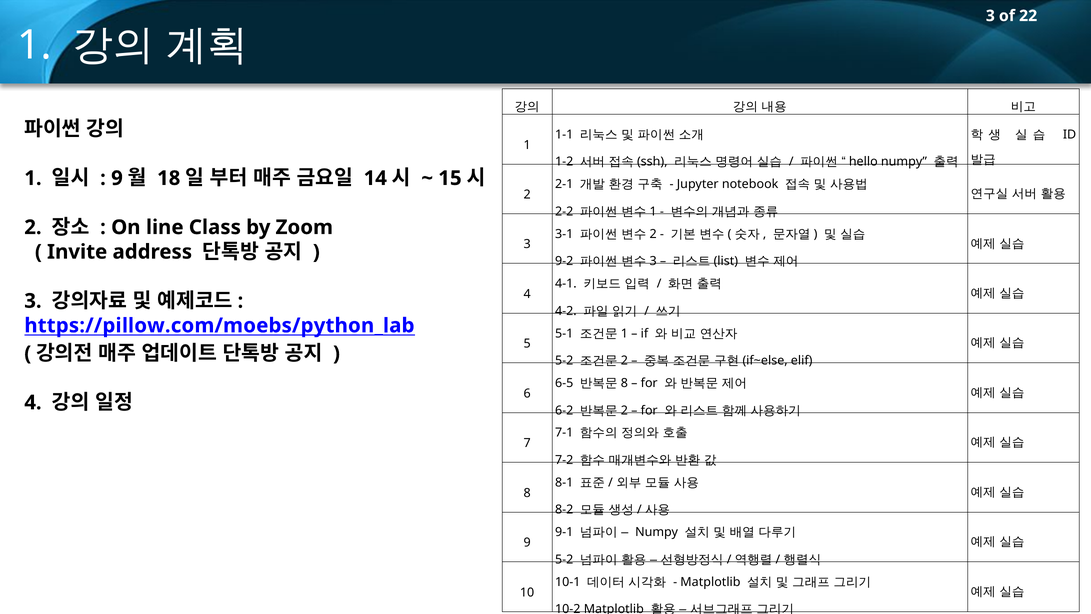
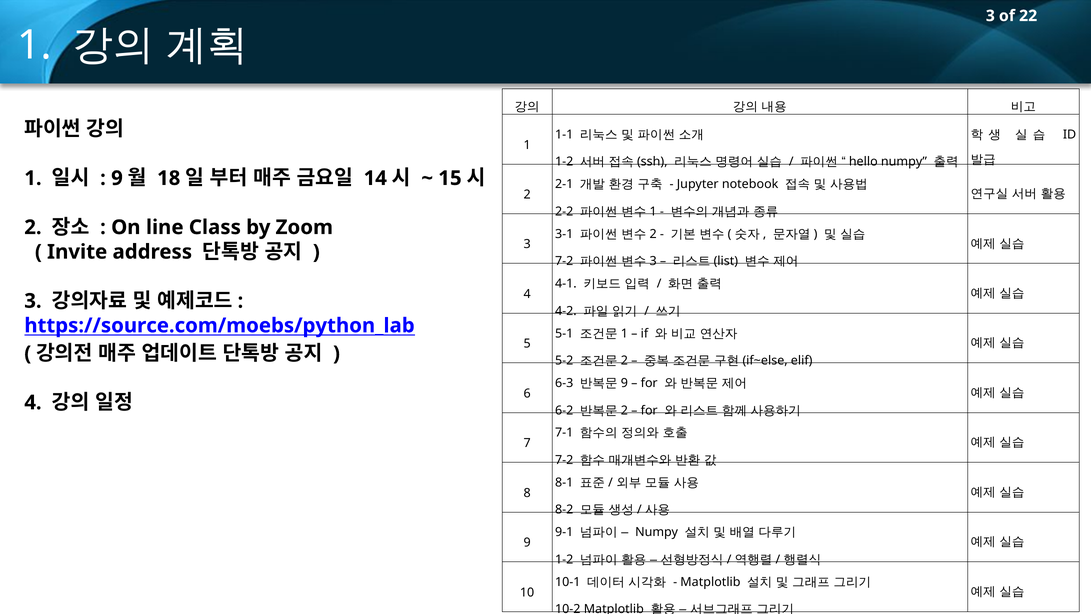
9-2 at (564, 261): 9-2 -> 7-2
https://pillow.com/moebs/python_lab: https://pillow.com/moebs/python_lab -> https://source.com/moebs/python_lab
6-5: 6-5 -> 6-3
8 at (624, 383): 8 -> 9
5-2 at (564, 559): 5-2 -> 1-2
